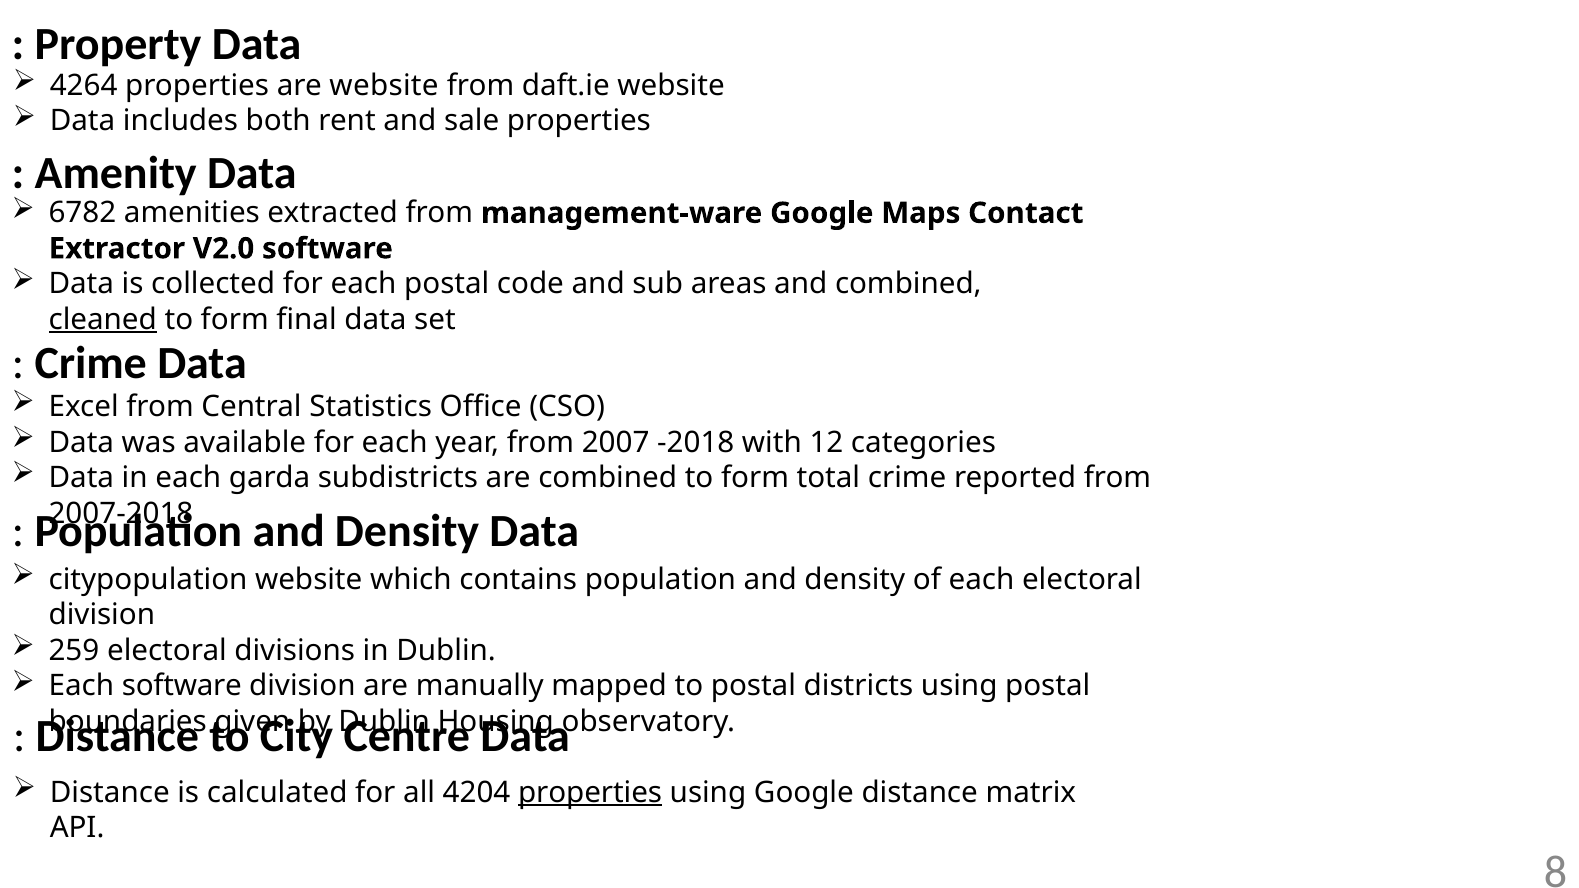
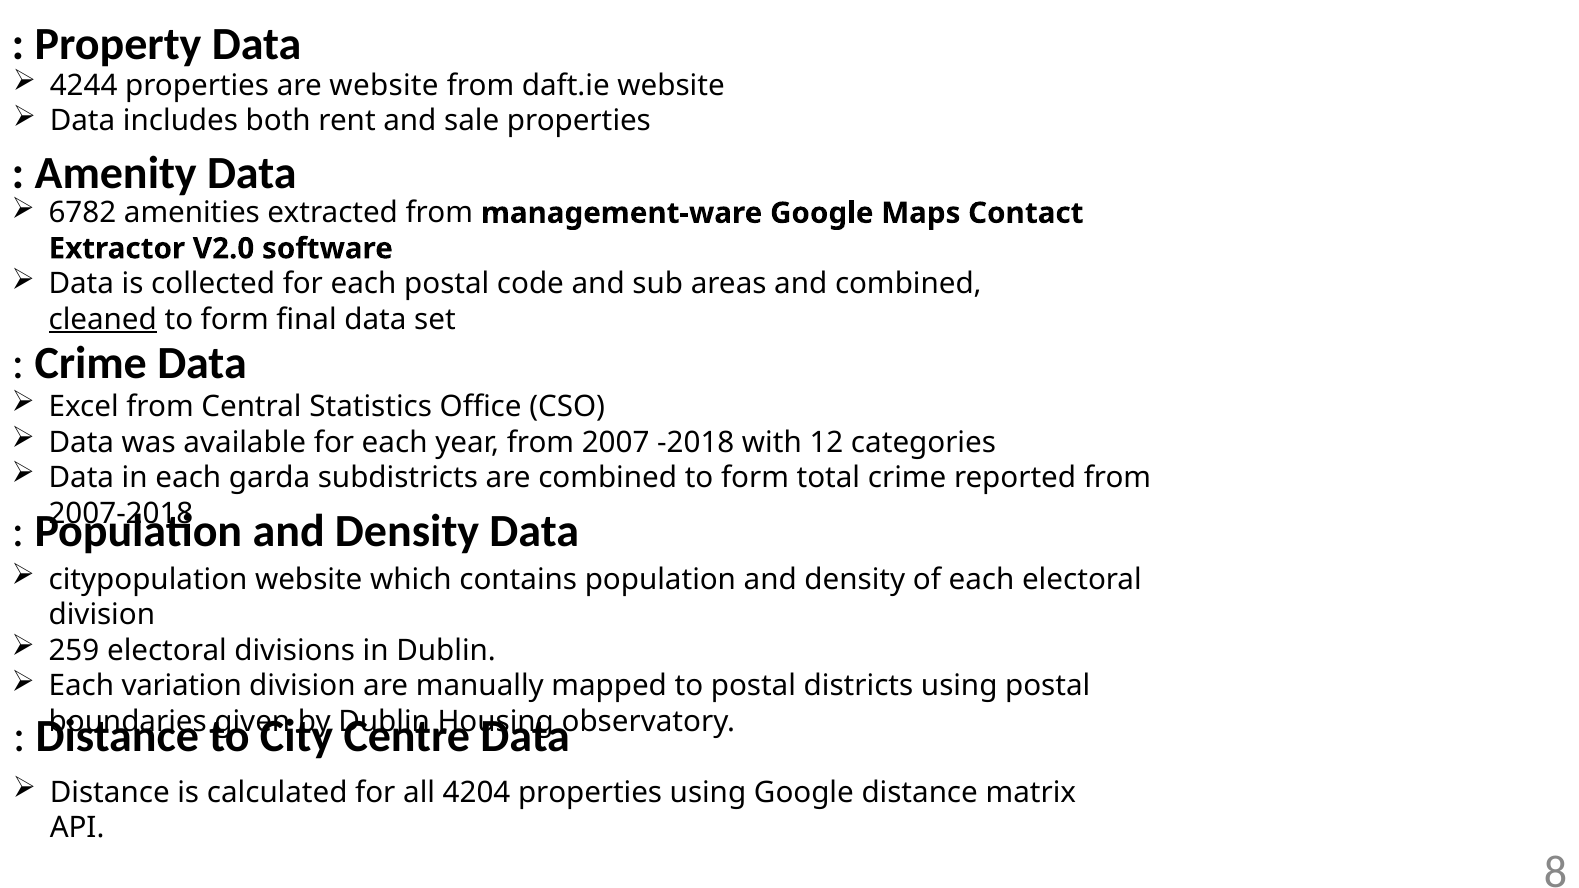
4264: 4264 -> 4244
Each software: software -> variation
properties at (590, 793) underline: present -> none
